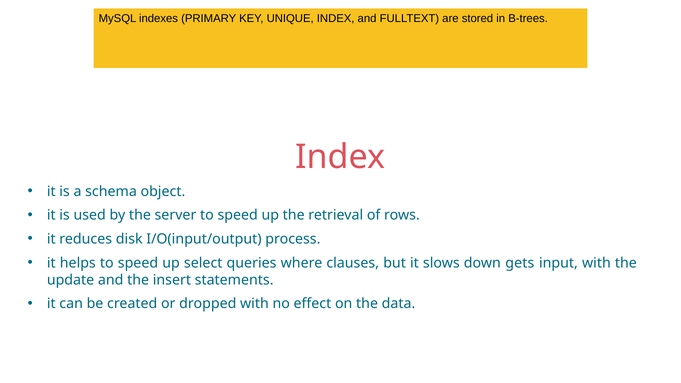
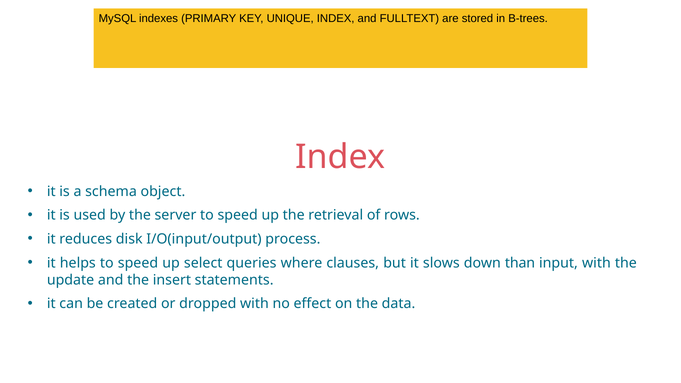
gets: gets -> than
